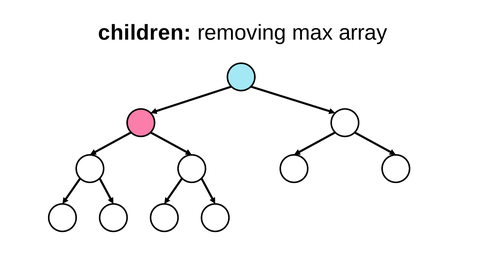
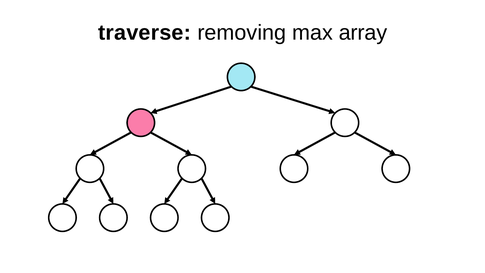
children: children -> traverse
